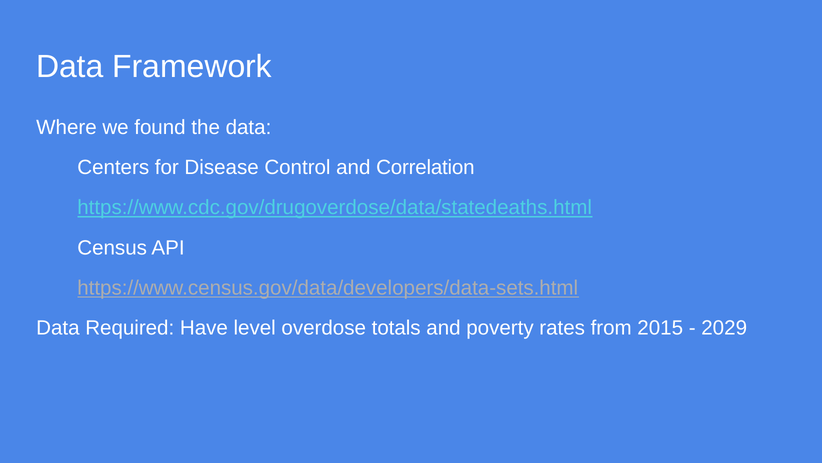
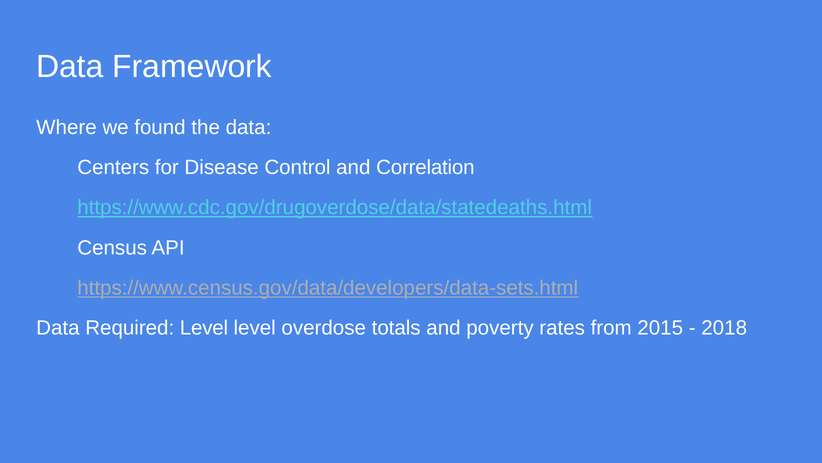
Required Have: Have -> Level
2029: 2029 -> 2018
